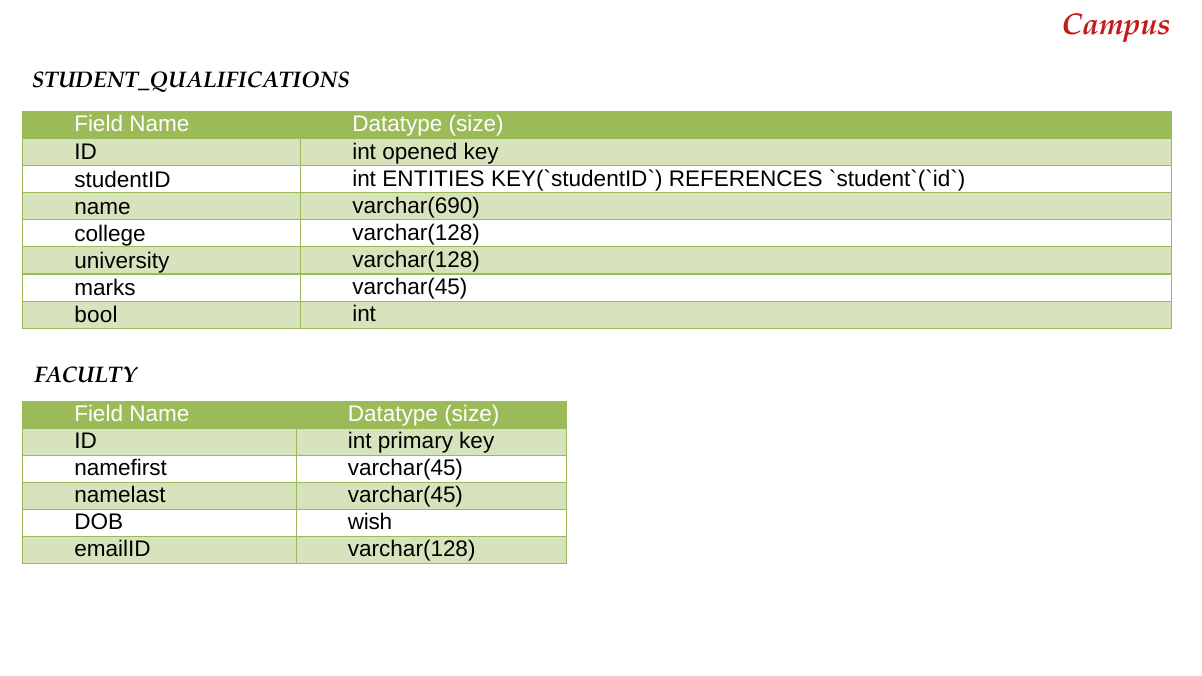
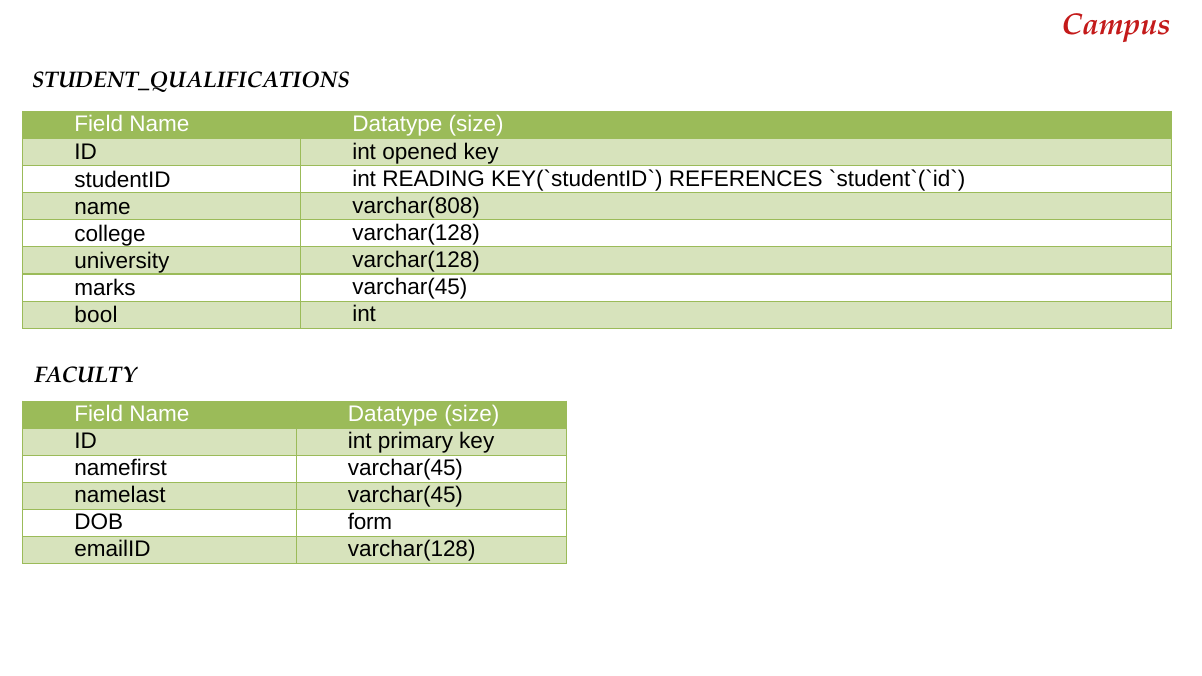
ENTITIES: ENTITIES -> READING
varchar(690: varchar(690 -> varchar(808
wish: wish -> form
